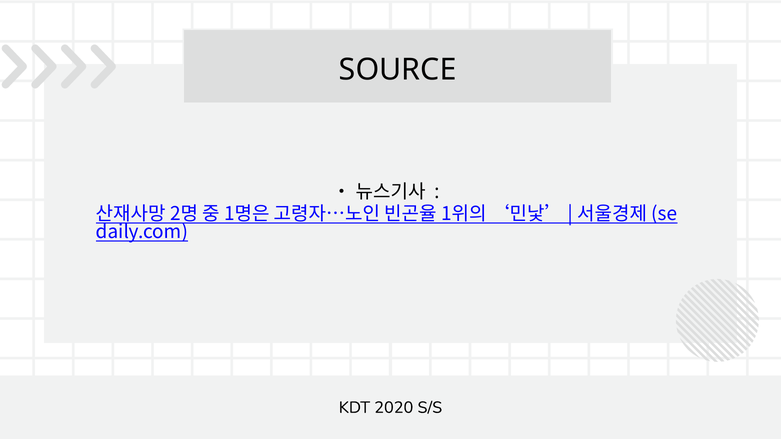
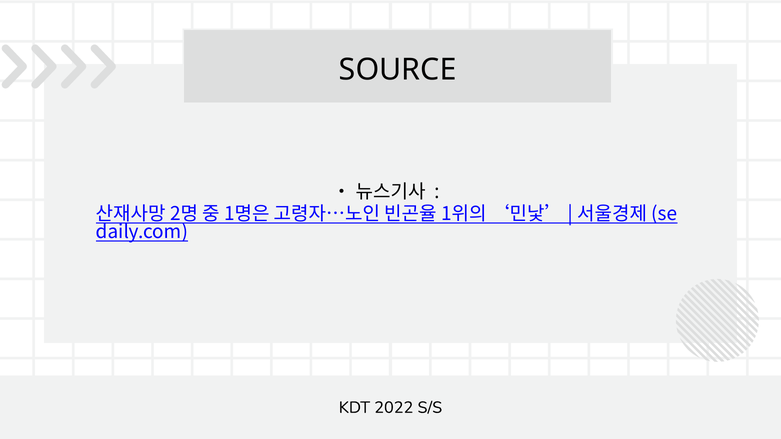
2020: 2020 -> 2022
